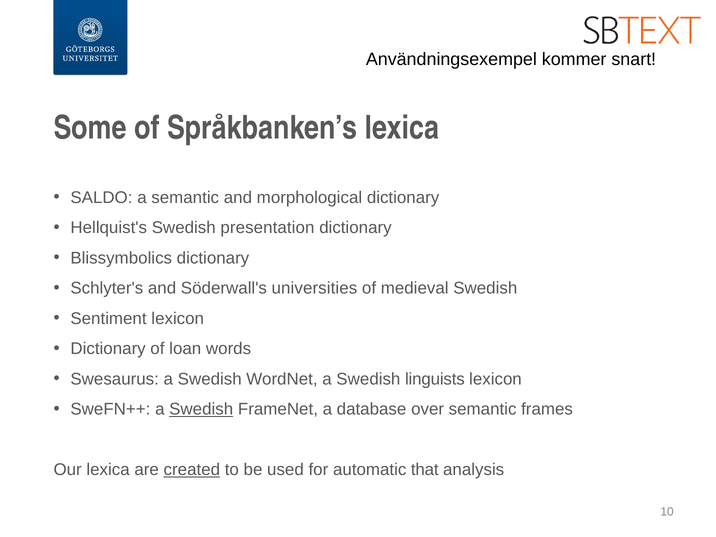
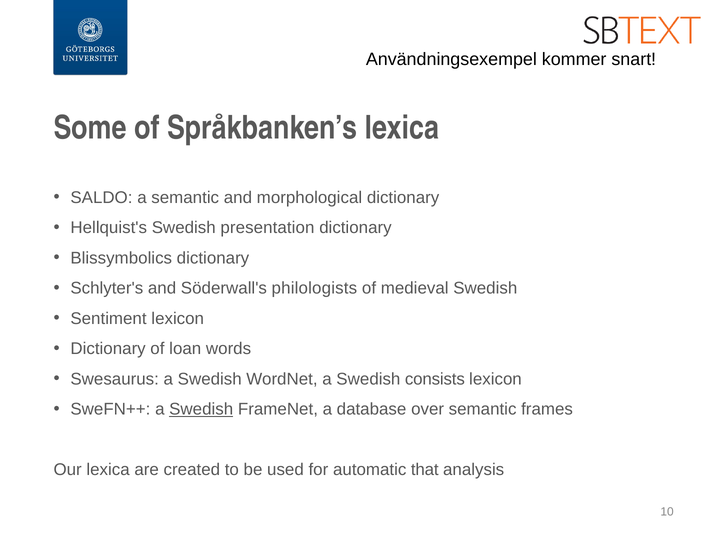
universities: universities -> philologists
linguists: linguists -> consists
created underline: present -> none
